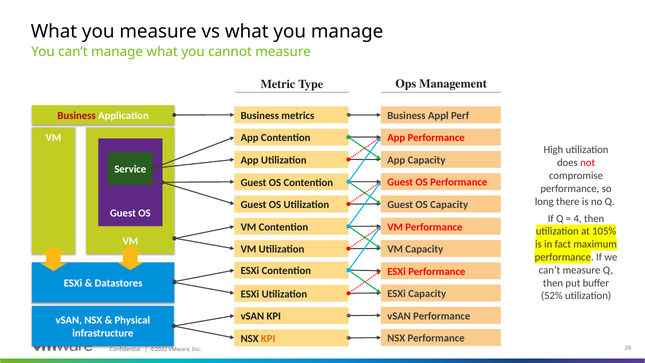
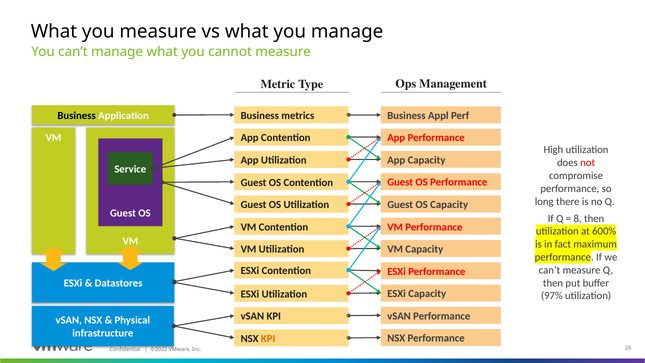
Business at (77, 116) colour: red -> black
4: 4 -> 8
105%: 105% -> 600%
52%: 52% -> 97%
